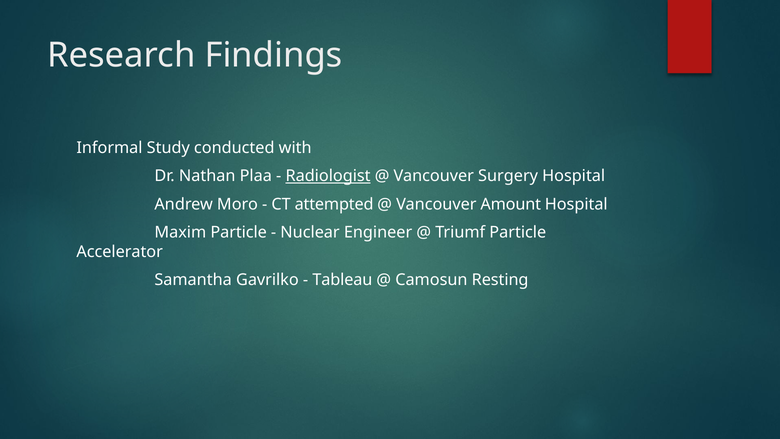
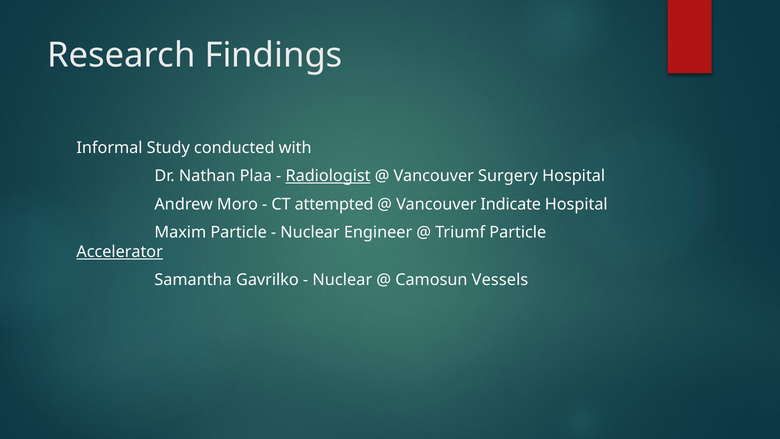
Amount: Amount -> Indicate
Accelerator underline: none -> present
Tableau at (342, 280): Tableau -> Nuclear
Resting: Resting -> Vessels
